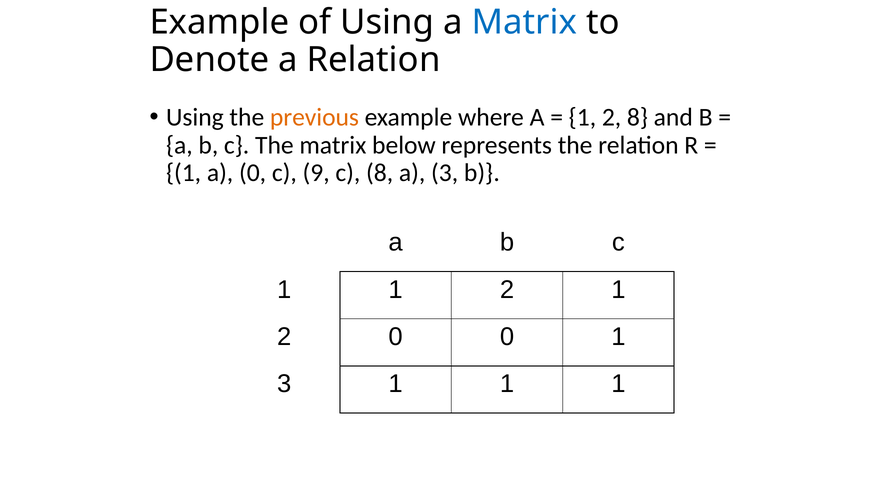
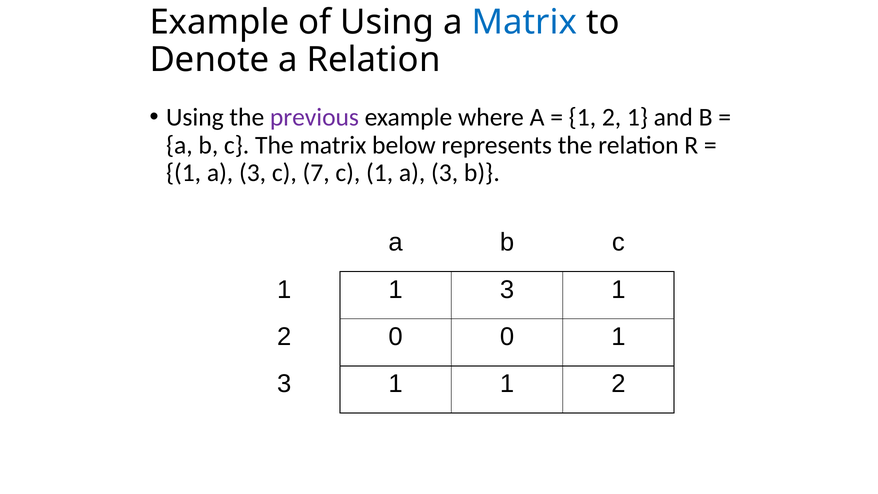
previous colour: orange -> purple
2 8: 8 -> 1
0 at (253, 173): 0 -> 3
9: 9 -> 7
8 at (380, 173): 8 -> 1
1 1 2: 2 -> 3
1 1 1: 1 -> 2
